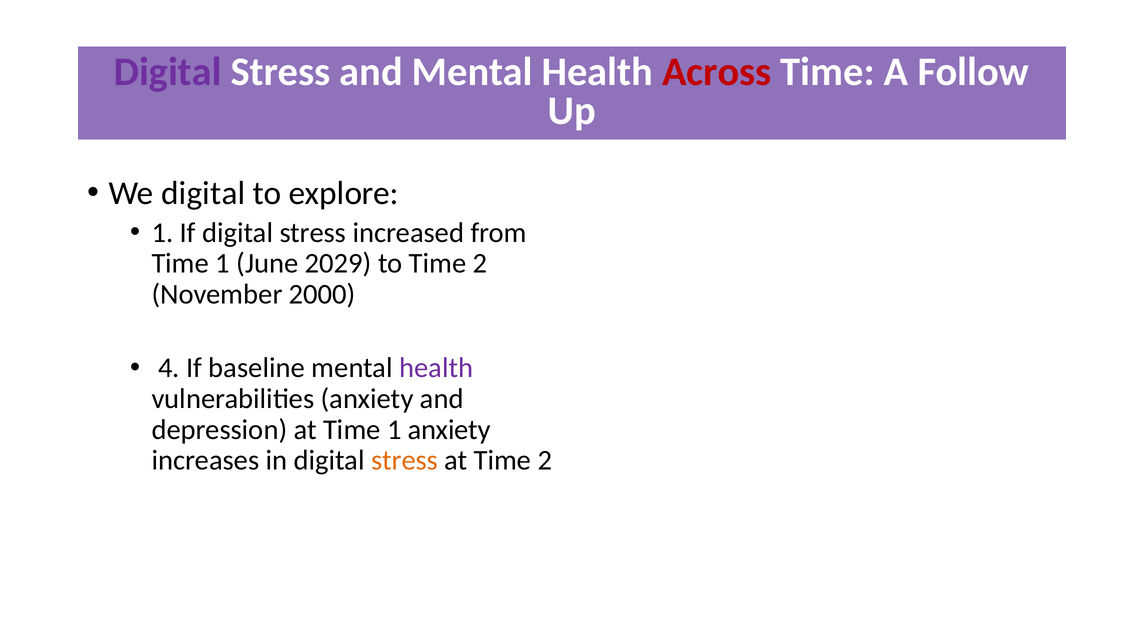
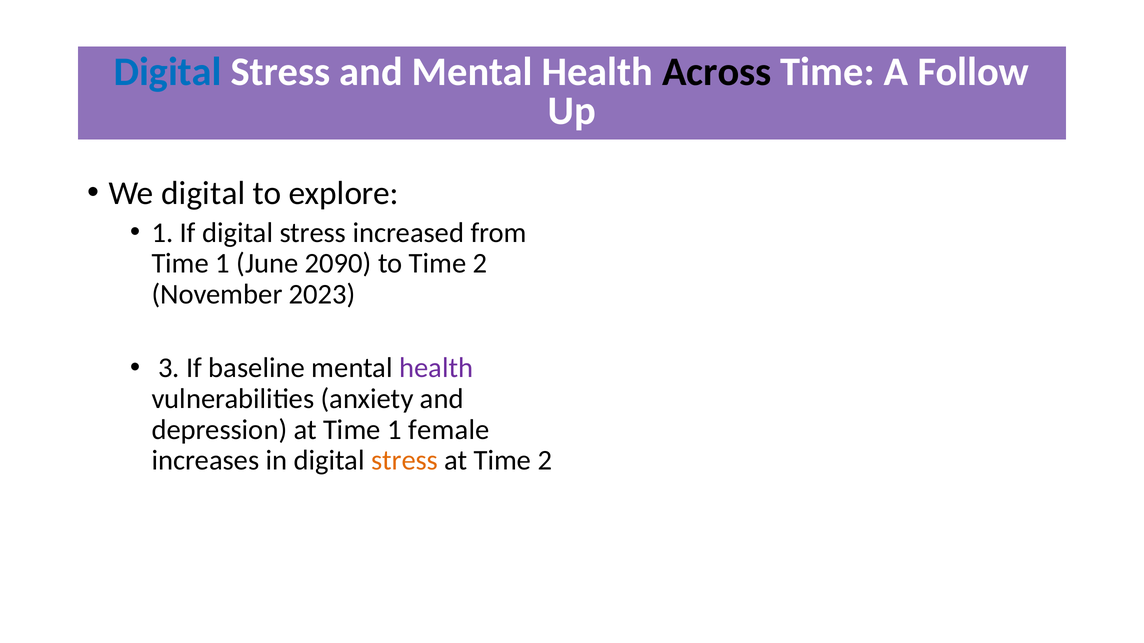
Digital at (168, 72) colour: purple -> blue
Across colour: red -> black
2029: 2029 -> 2090
2000: 2000 -> 2023
4: 4 -> 3
1 anxiety: anxiety -> female
